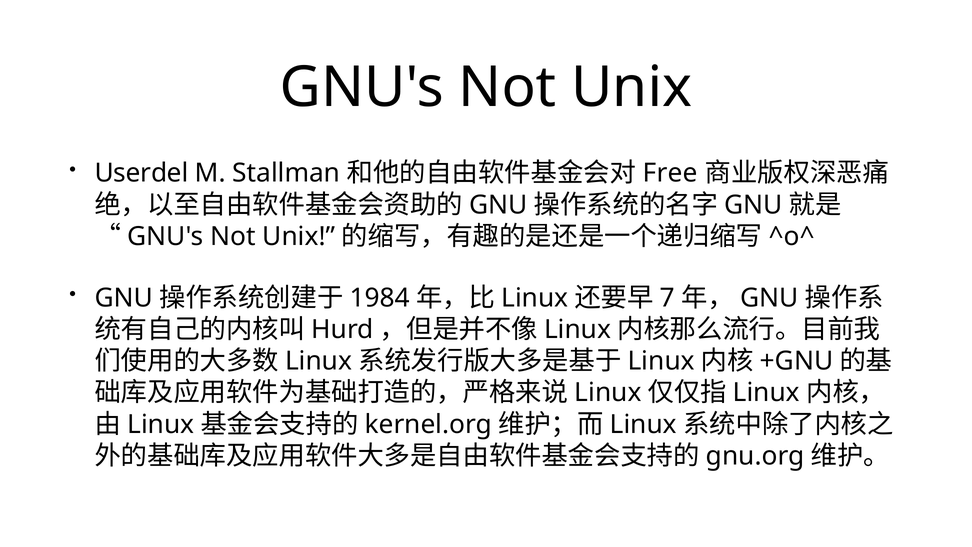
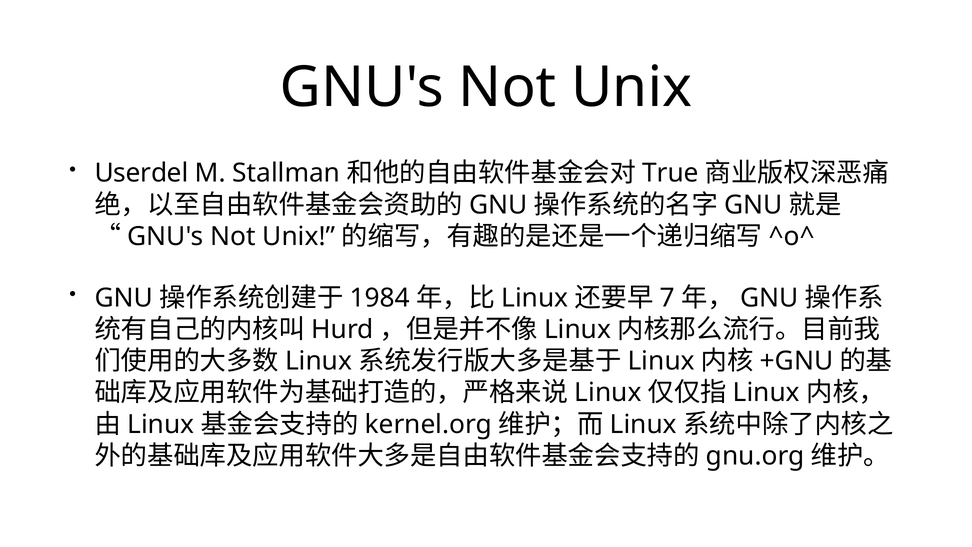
Free: Free -> True
